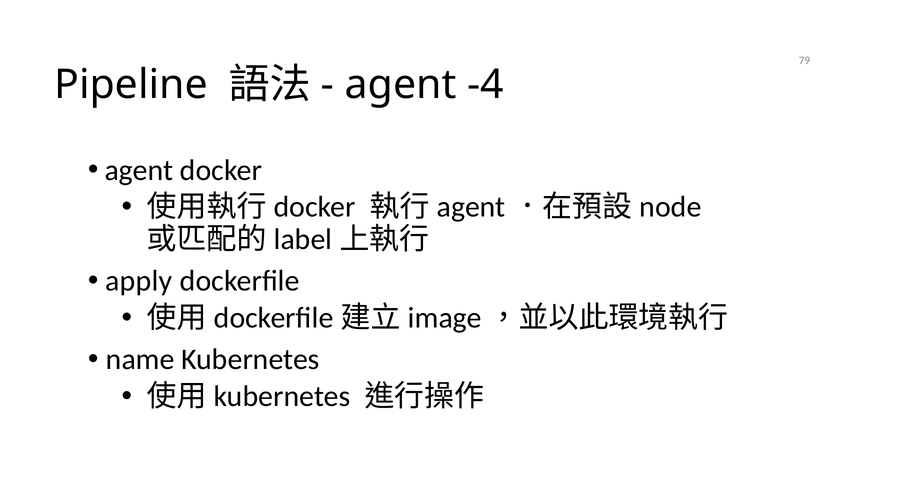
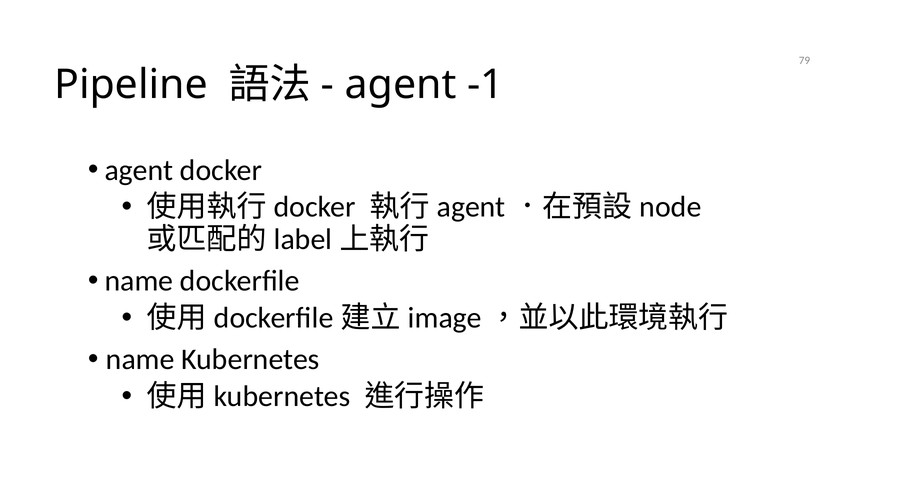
-4: -4 -> -1
apply at (139, 281): apply -> name
